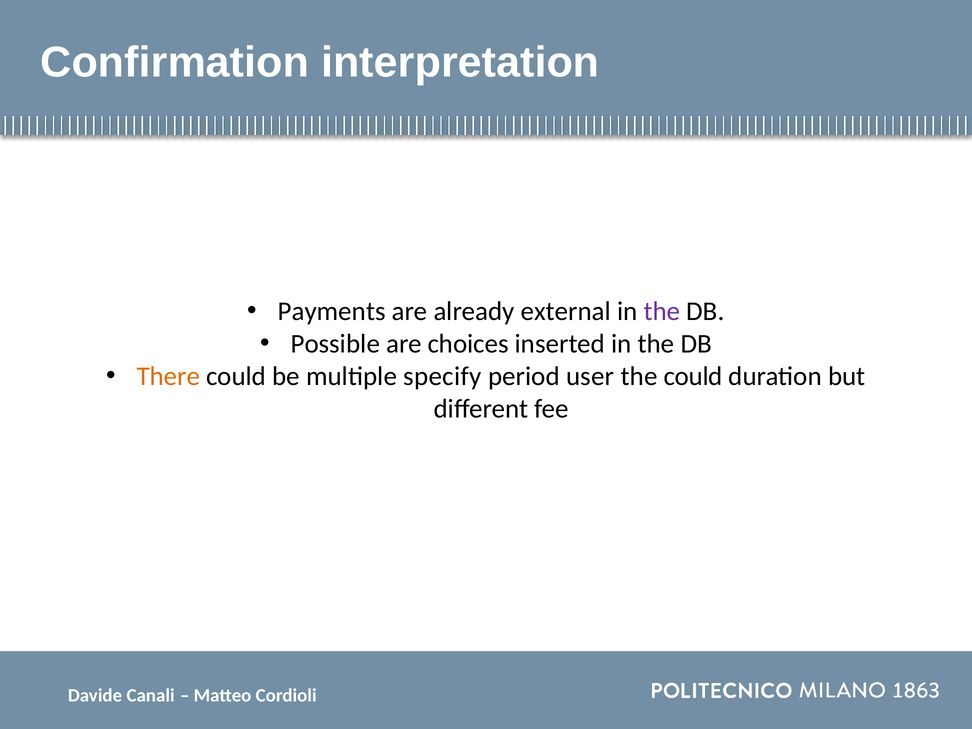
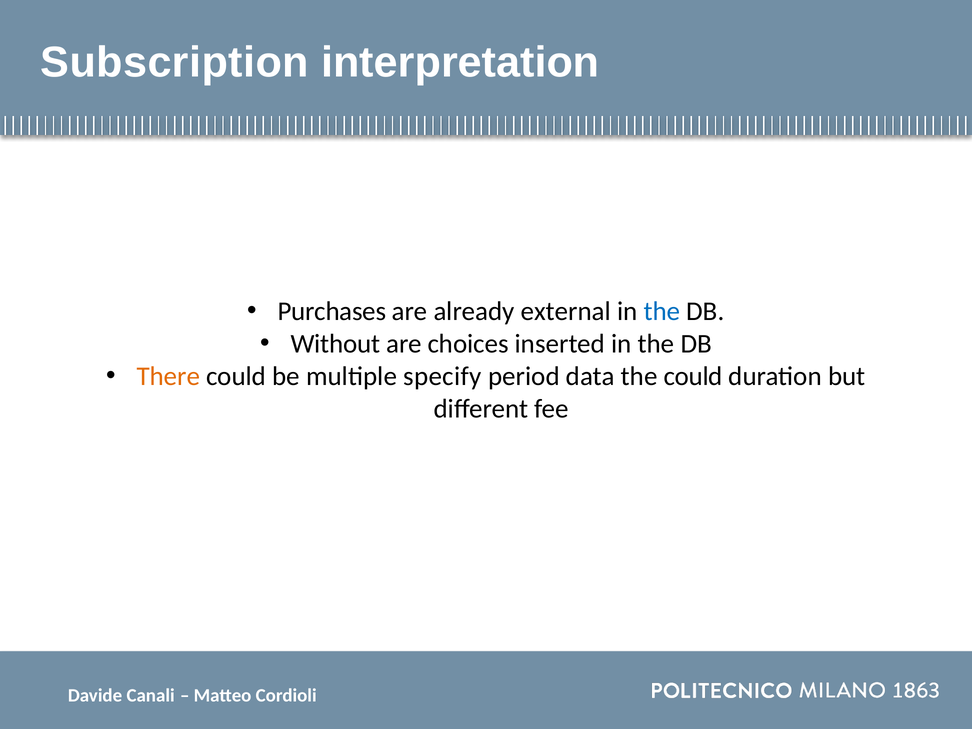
Confirmation: Confirmation -> Subscription
Payments: Payments -> Purchases
the at (662, 311) colour: purple -> blue
Possible: Possible -> Without
user: user -> data
